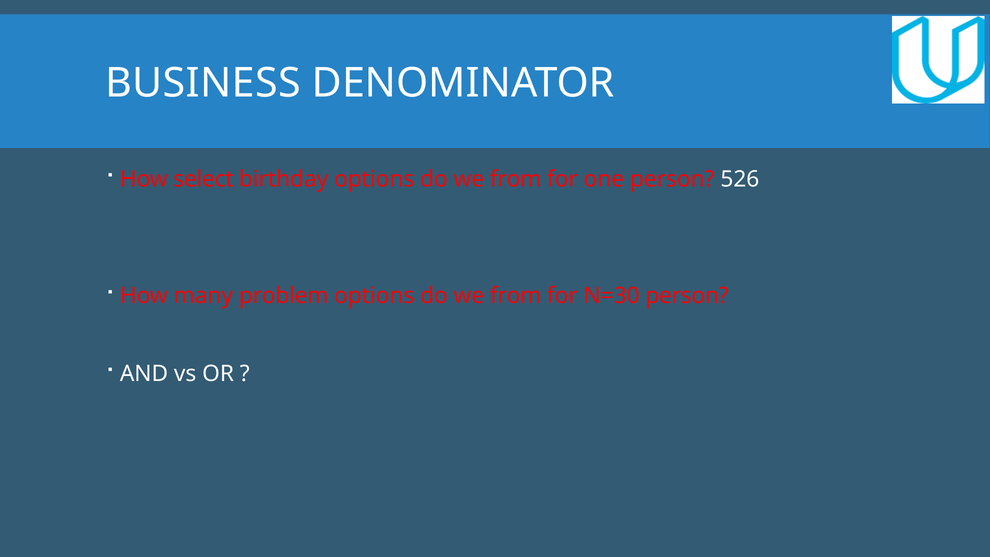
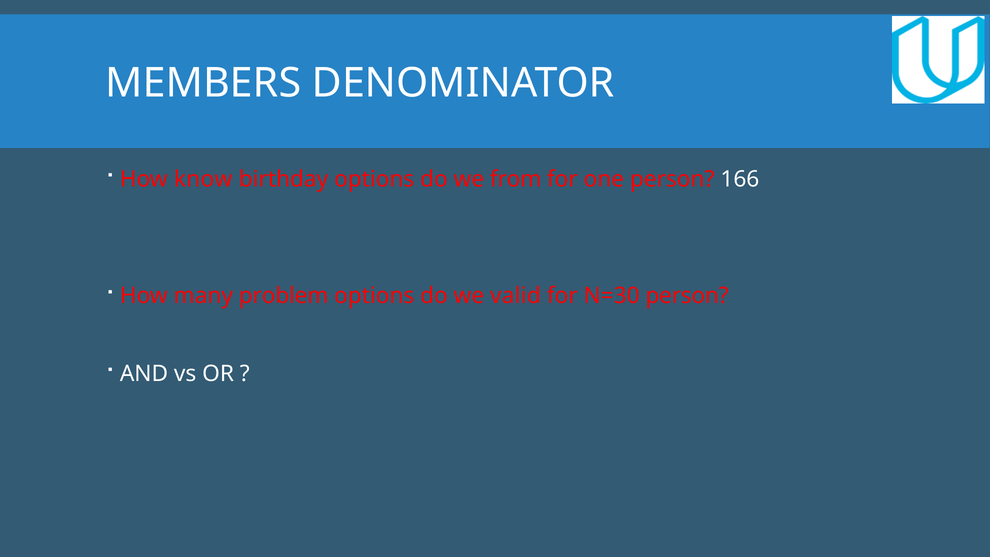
BUSINESS: BUSINESS -> MEMBERS
select: select -> know
526: 526 -> 166
from at (516, 296): from -> valid
